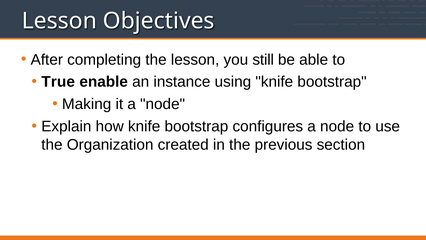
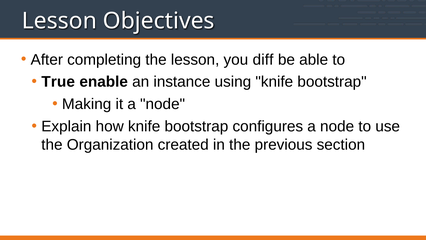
still: still -> diff
